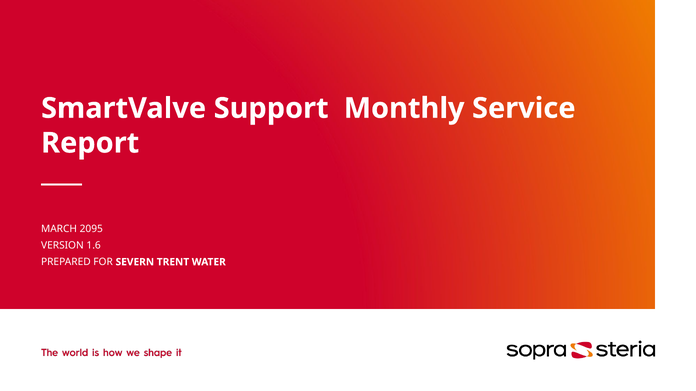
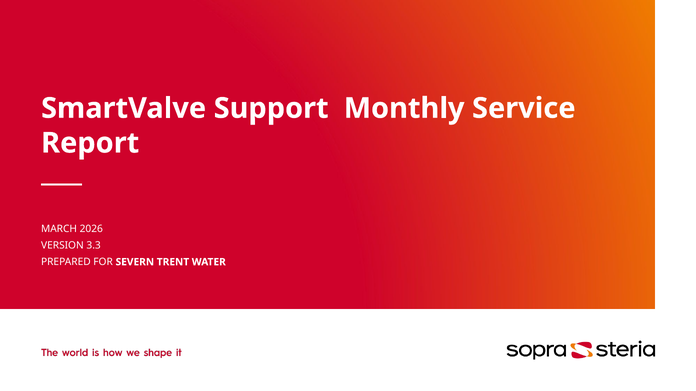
2095: 2095 -> 2026
1.6: 1.6 -> 3.3
